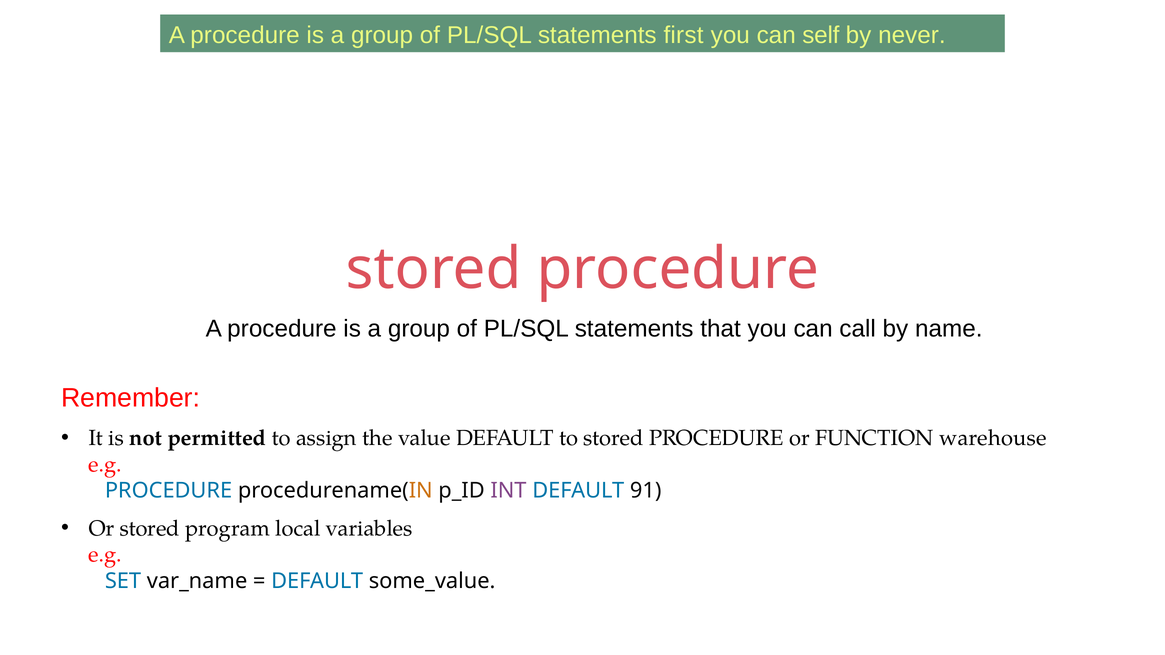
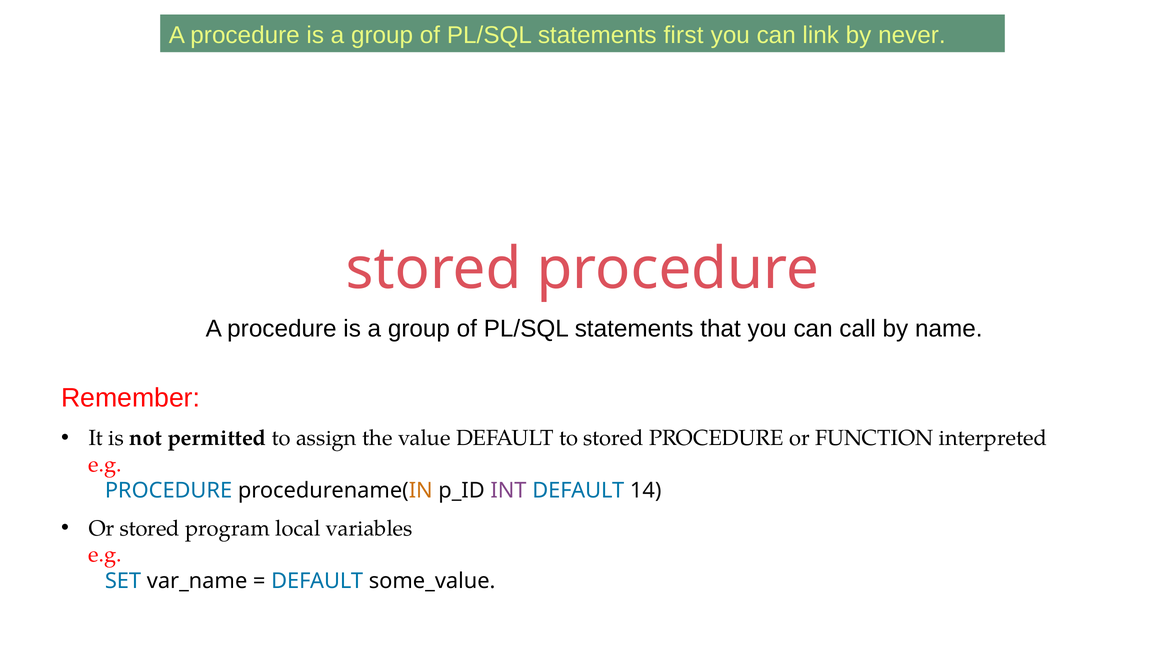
self: self -> link
warehouse: warehouse -> interpreted
91: 91 -> 14
